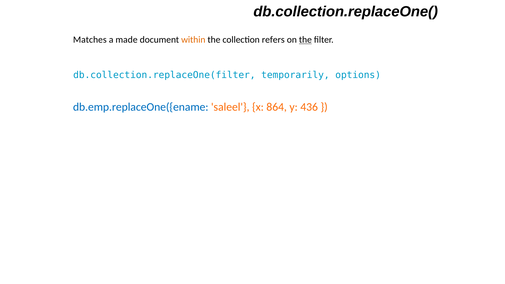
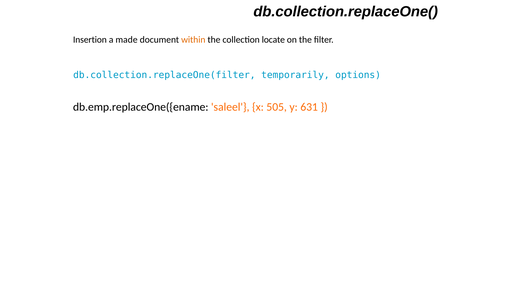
Matches: Matches -> Insertion
refers: refers -> locate
the at (305, 40) underline: present -> none
db.emp.replaceOne({ename colour: blue -> black
864: 864 -> 505
436: 436 -> 631
